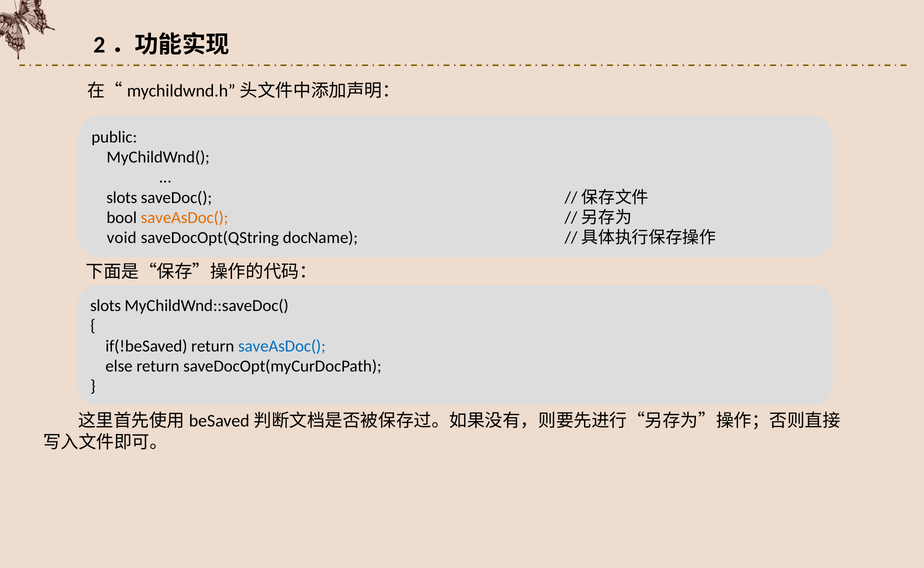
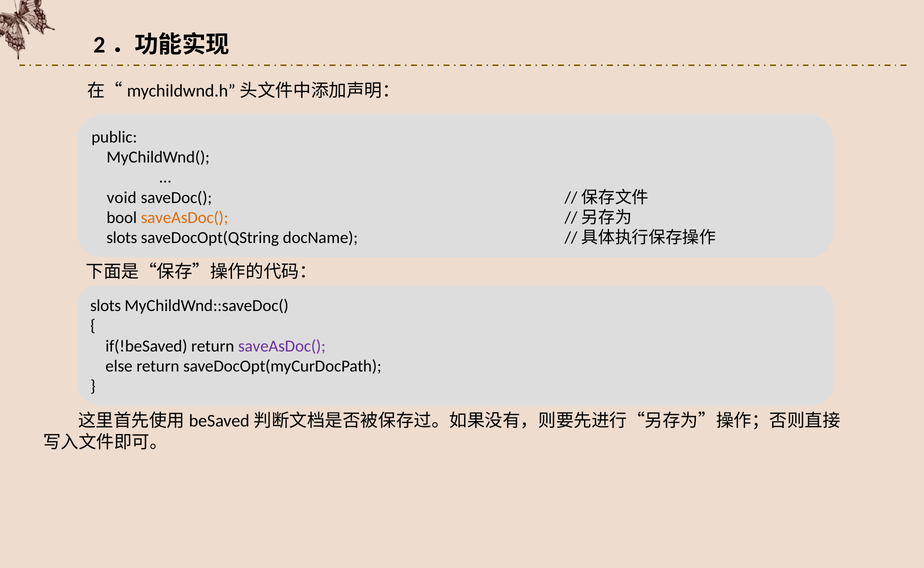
slots at (122, 198): slots -> void
void at (122, 238): void -> slots
saveAsDoc( at (282, 346) colour: blue -> purple
